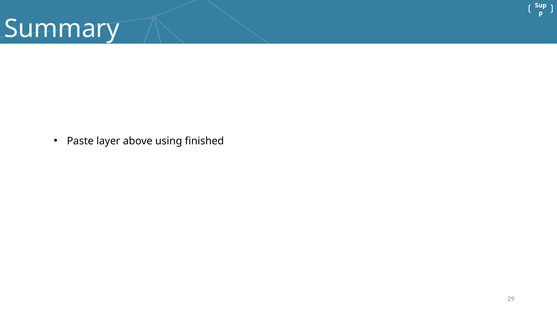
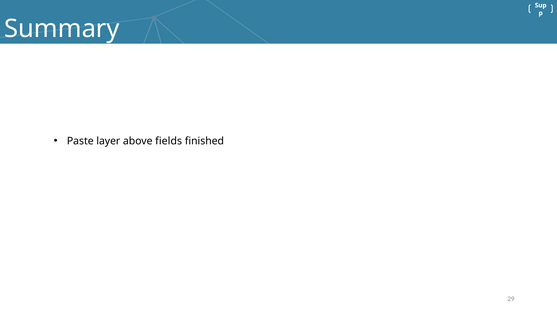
using: using -> fields
